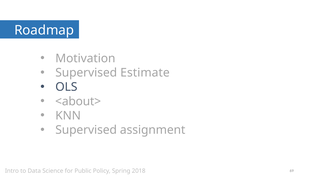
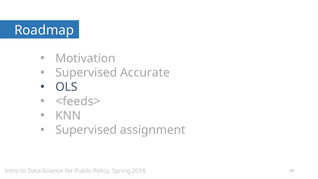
Estimate: Estimate -> Accurate
<about>: <about> -> <feeds>
